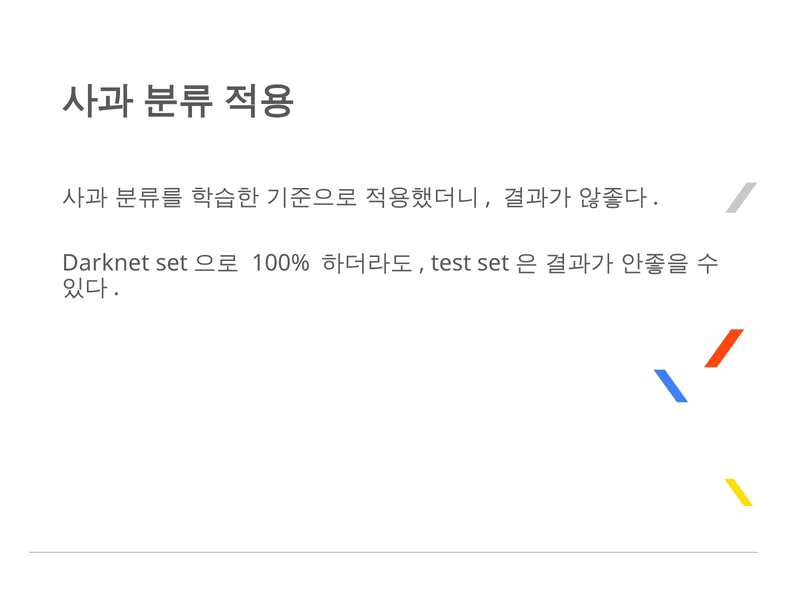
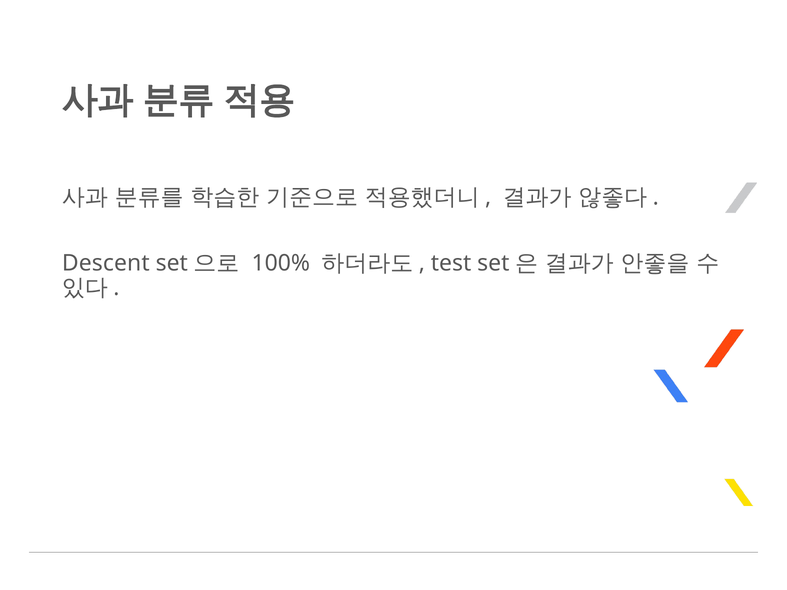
Darknet: Darknet -> Descent
